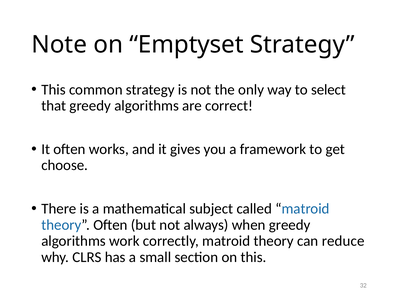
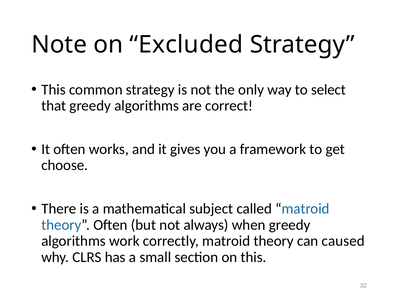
Emptyset: Emptyset -> Excluded
reduce: reduce -> caused
